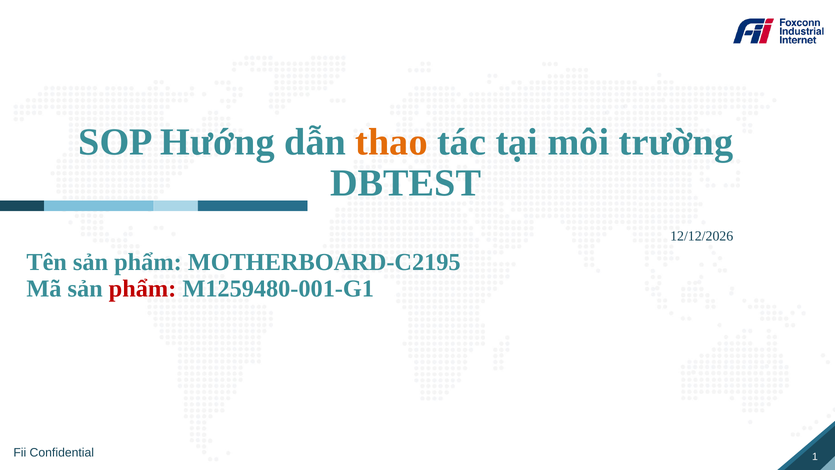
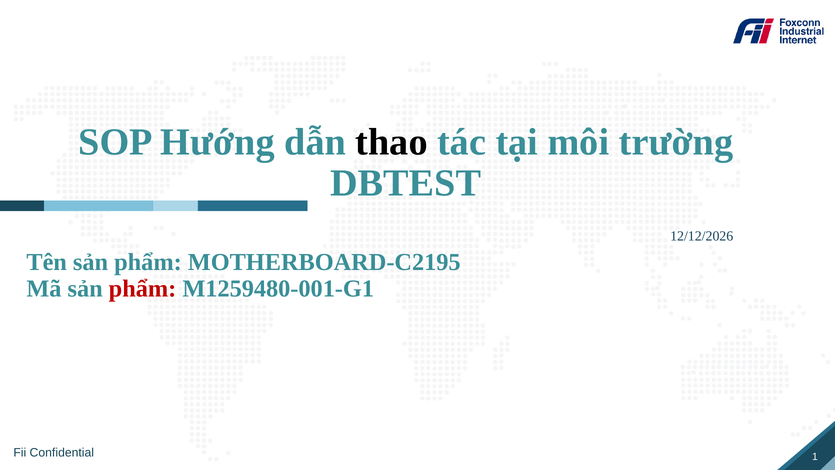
thao colour: orange -> black
